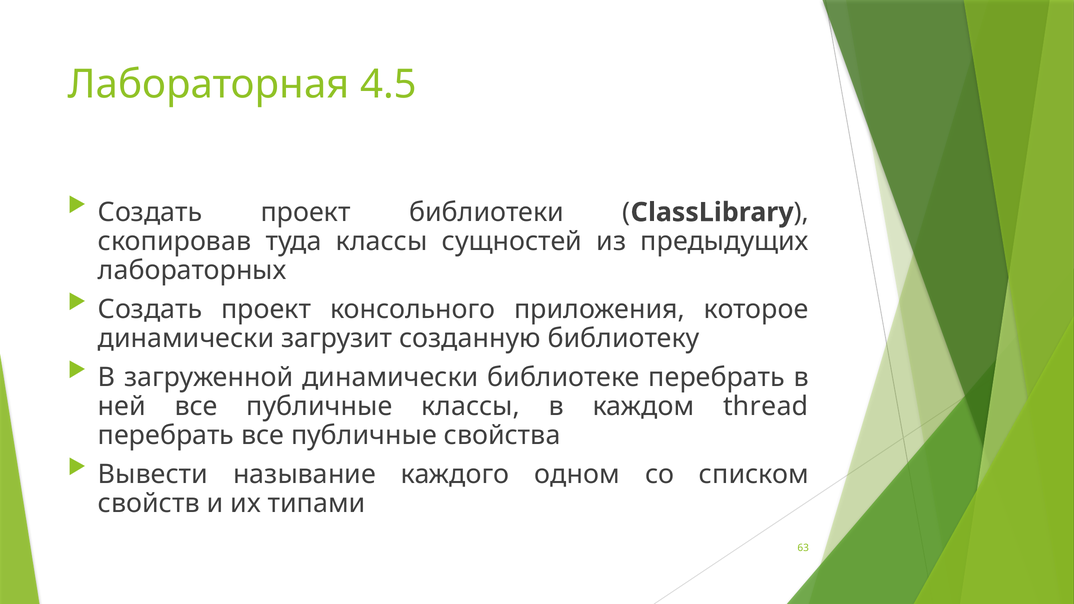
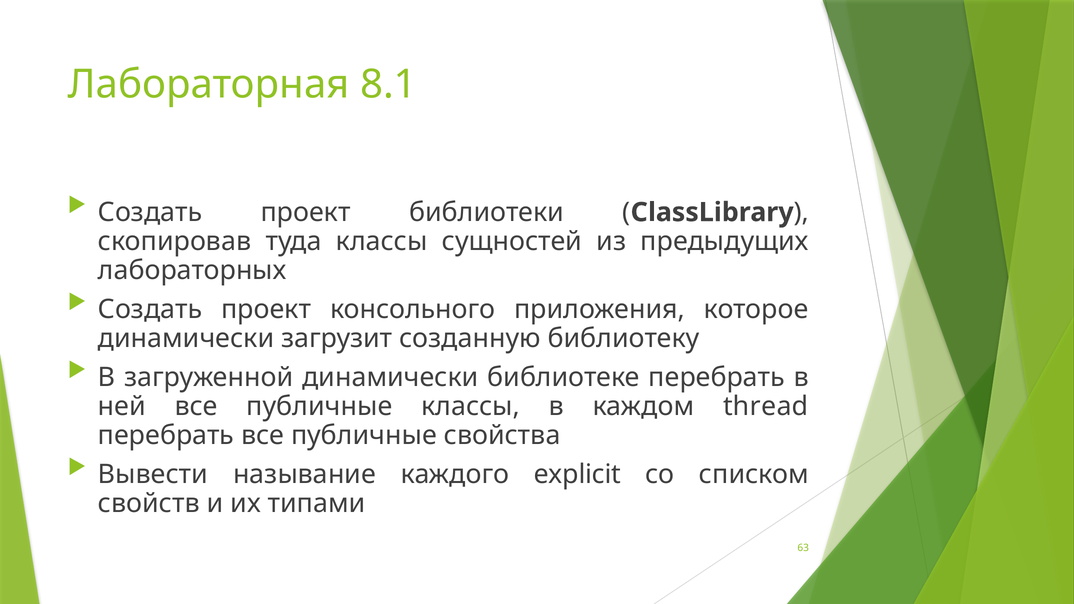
4.5: 4.5 -> 8.1
одном: одном -> explicit
